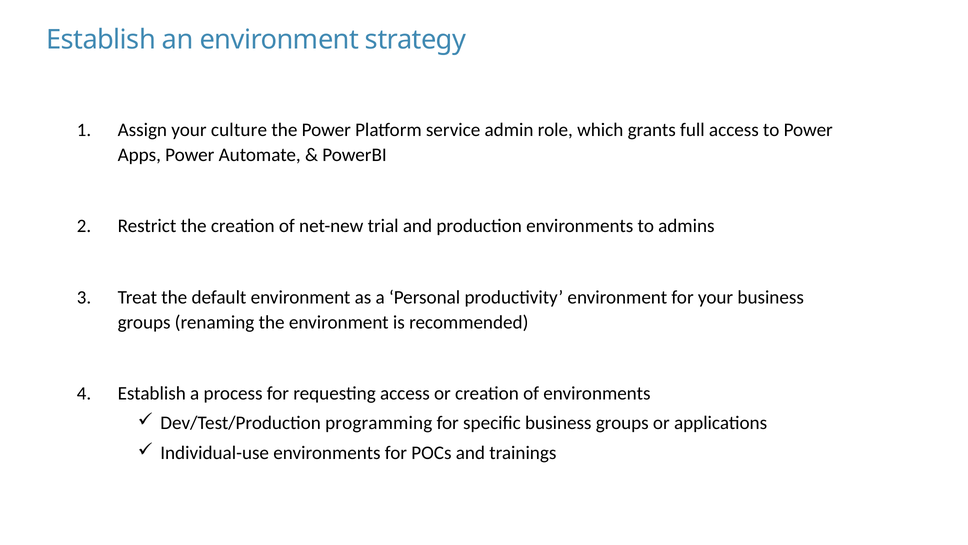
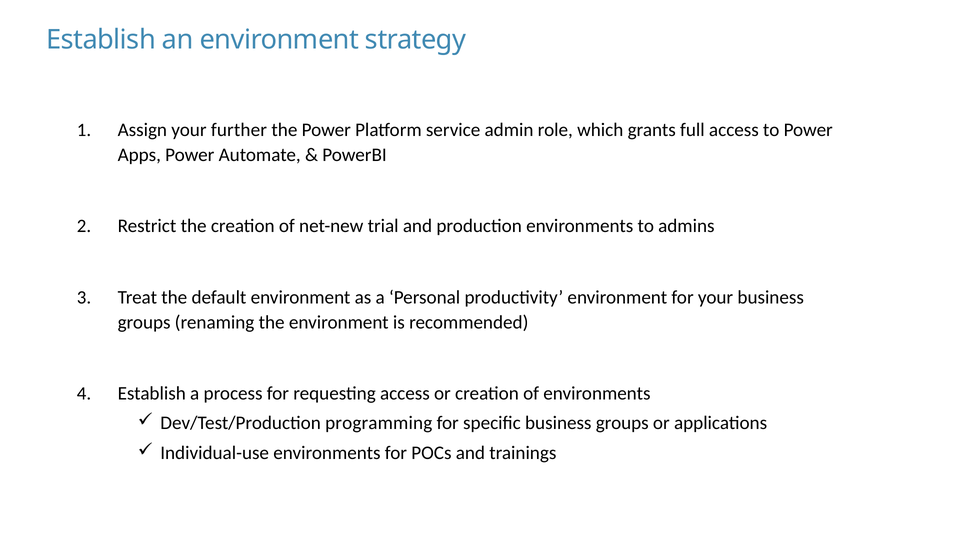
culture: culture -> further
